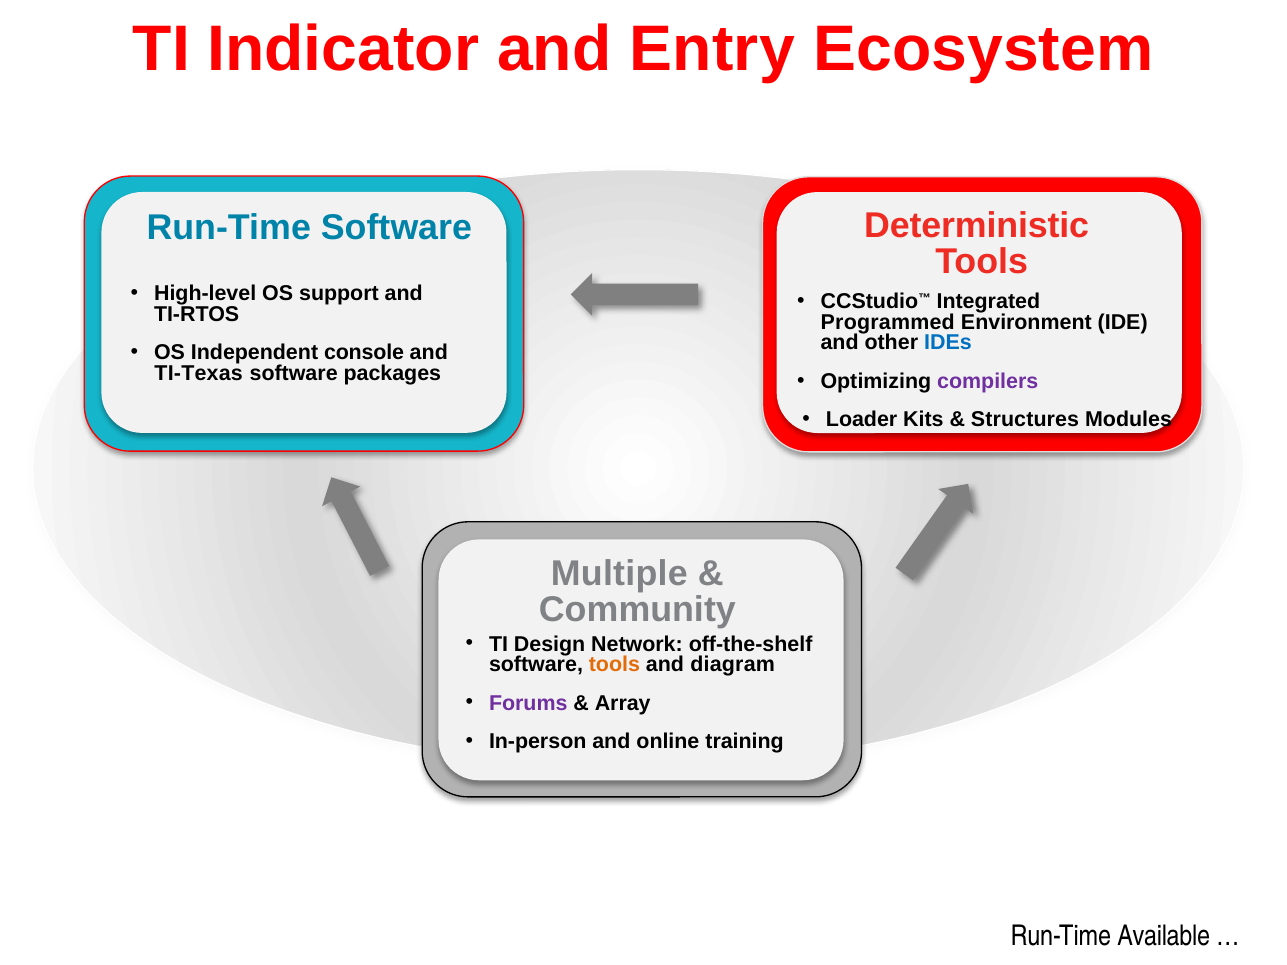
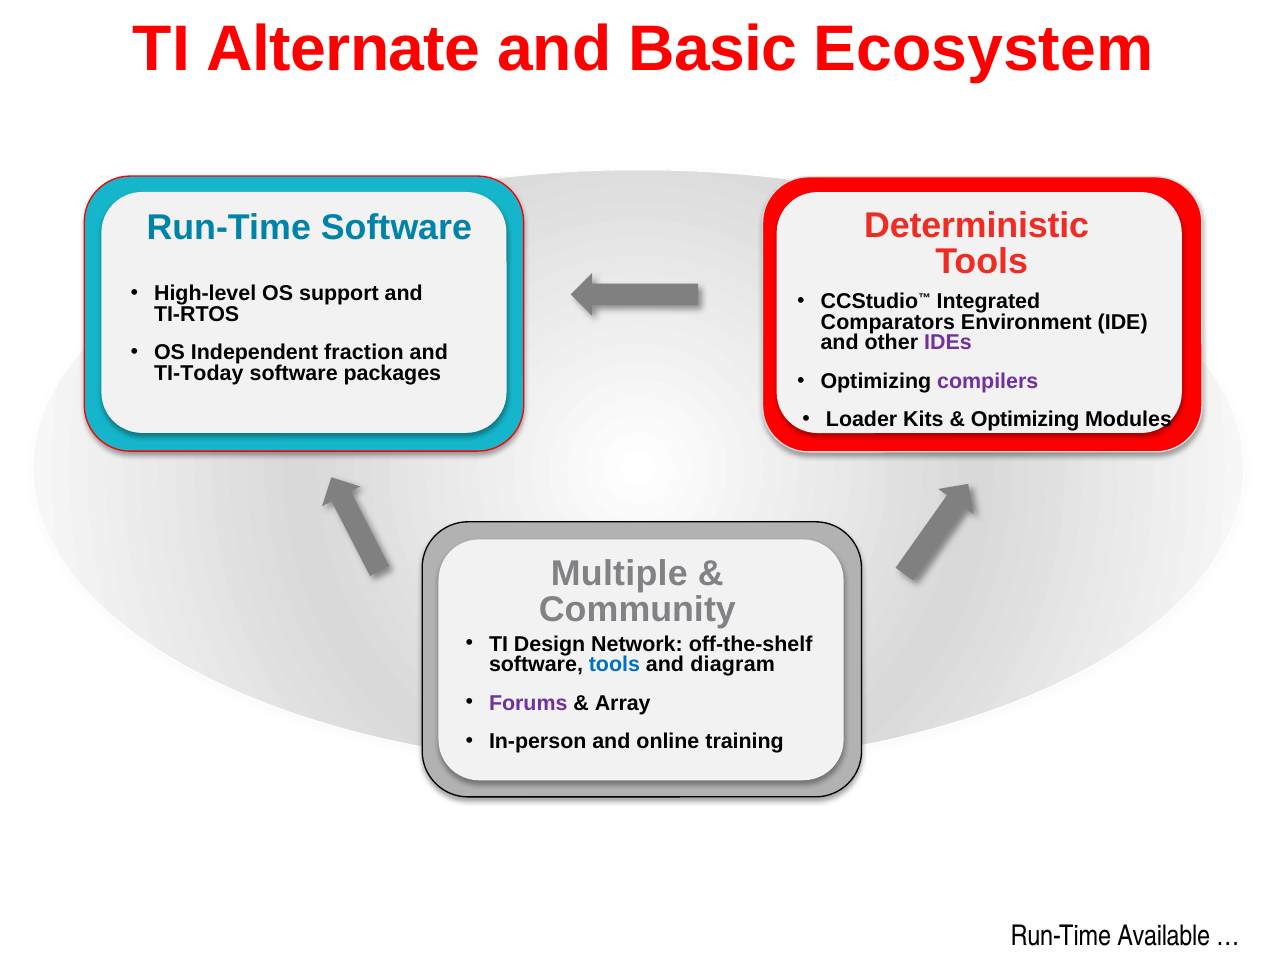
Indicator: Indicator -> Alternate
Entry: Entry -> Basic
Programmed: Programmed -> Comparators
IDEs colour: blue -> purple
console: console -> fraction
TI-Texas: TI-Texas -> TI-Today
Structures at (1025, 420): Structures -> Optimizing
tools at (614, 665) colour: orange -> blue
